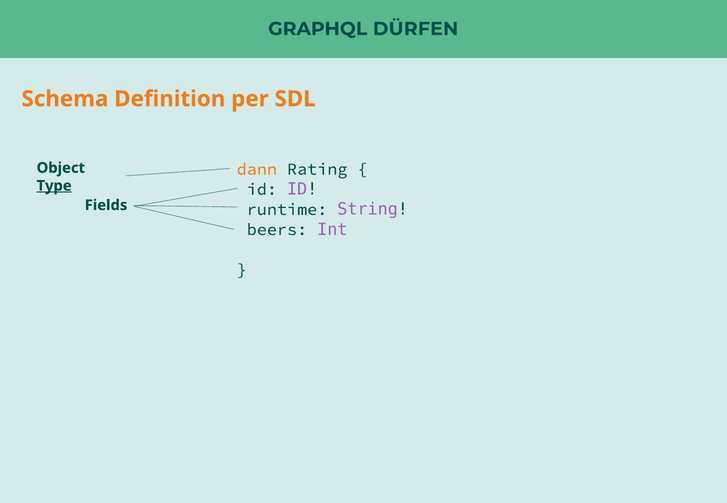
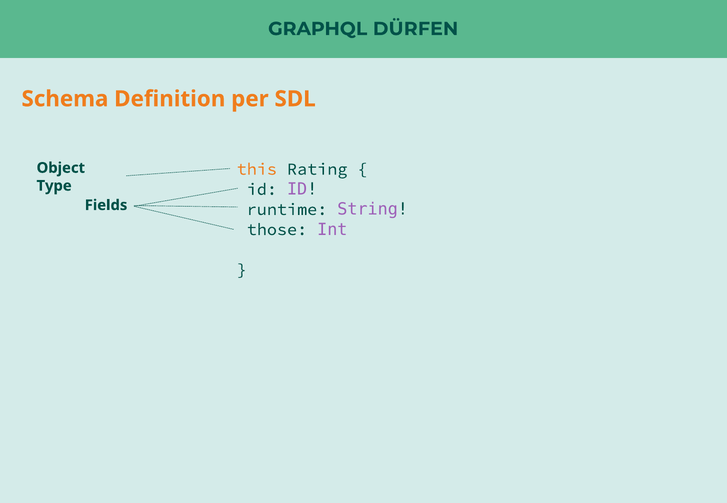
dann: dann -> this
Type underline: present -> none
beers: beers -> those
